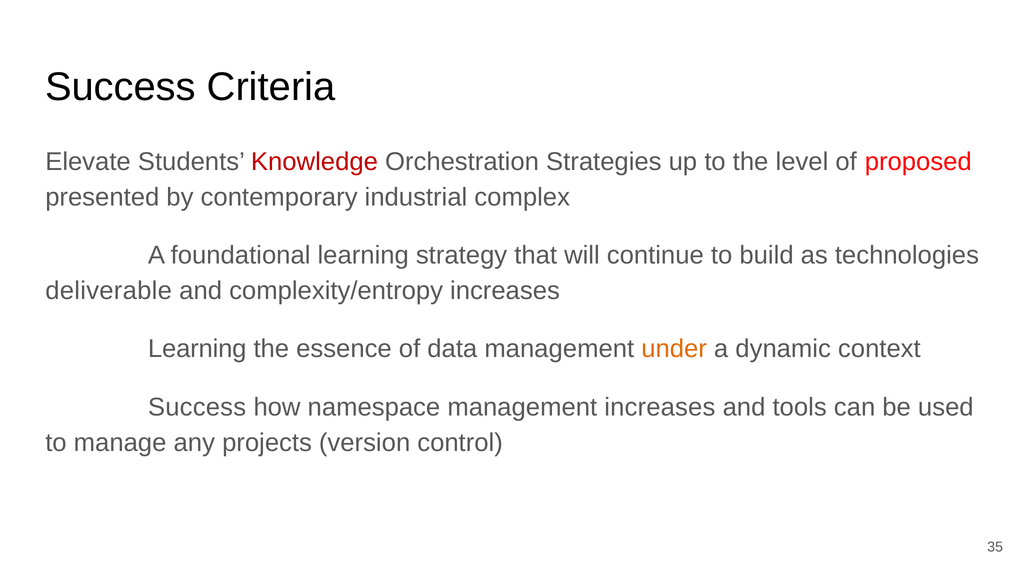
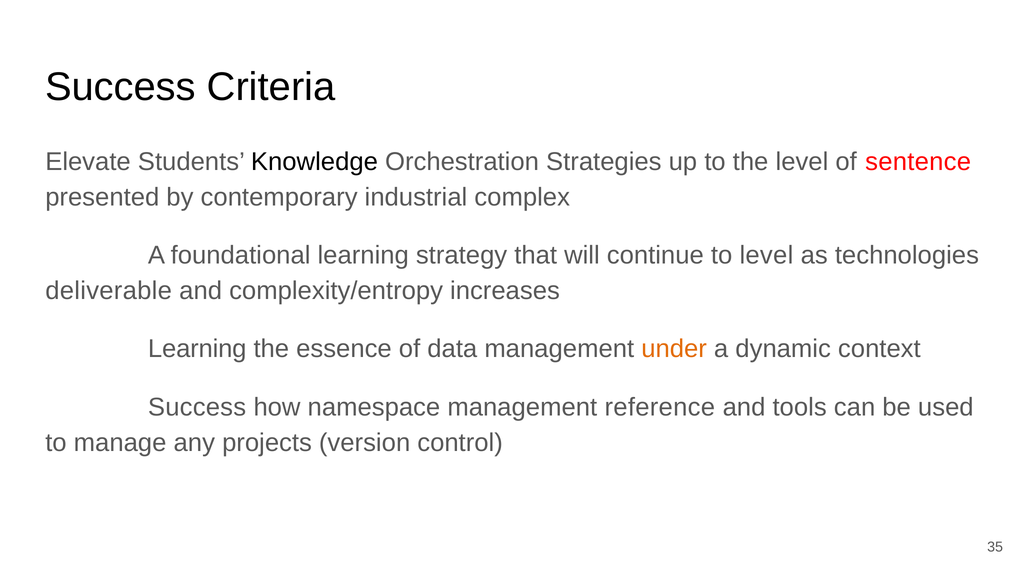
Knowledge colour: red -> black
proposed: proposed -> sentence
to build: build -> level
management increases: increases -> reference
